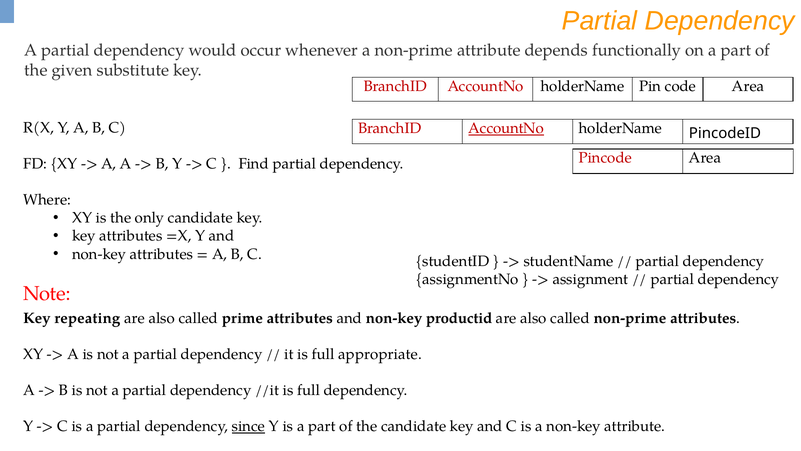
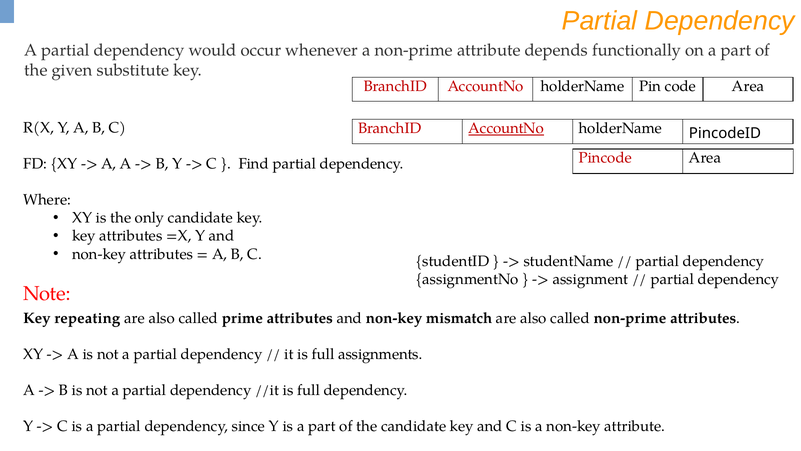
productid: productid -> mismatch
appropriate: appropriate -> assignments
since underline: present -> none
